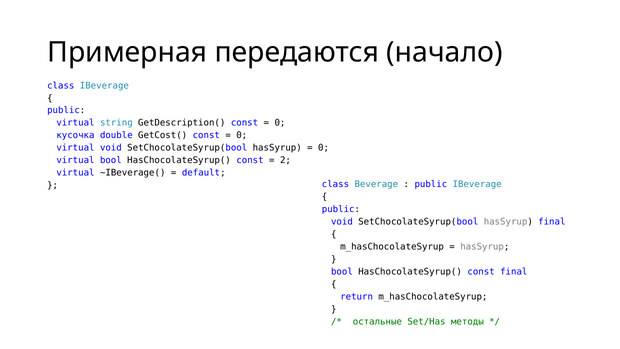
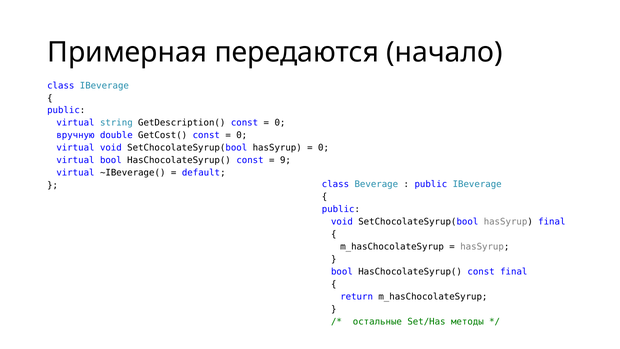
кусочка: кусочка -> вручную
2: 2 -> 9
